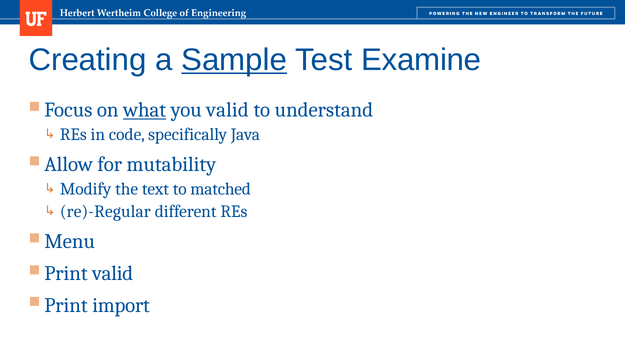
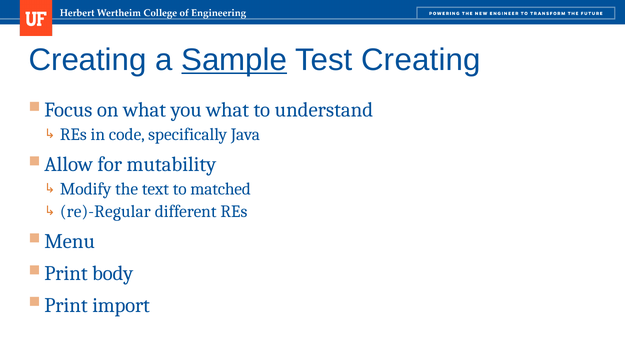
Test Examine: Examine -> Creating
what at (145, 110) underline: present -> none
you valid: valid -> what
valid at (113, 274): valid -> body
